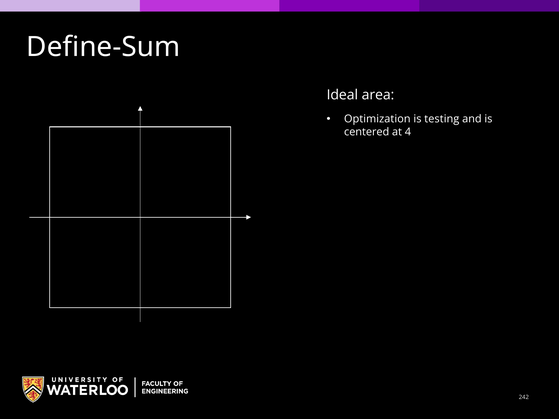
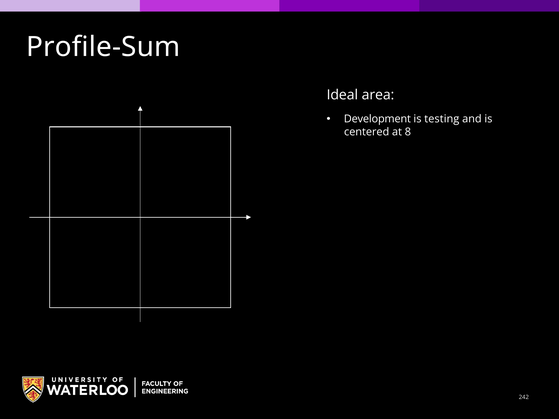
Define-Sum: Define-Sum -> Profile-Sum
Optimization: Optimization -> Development
4: 4 -> 8
